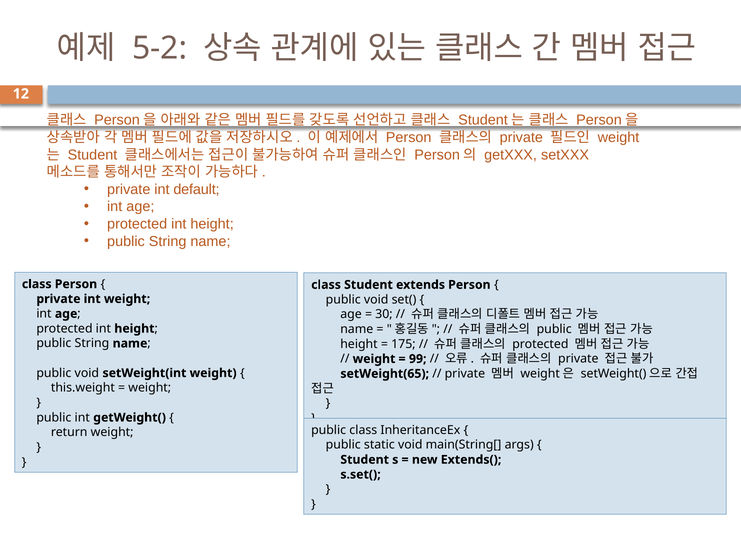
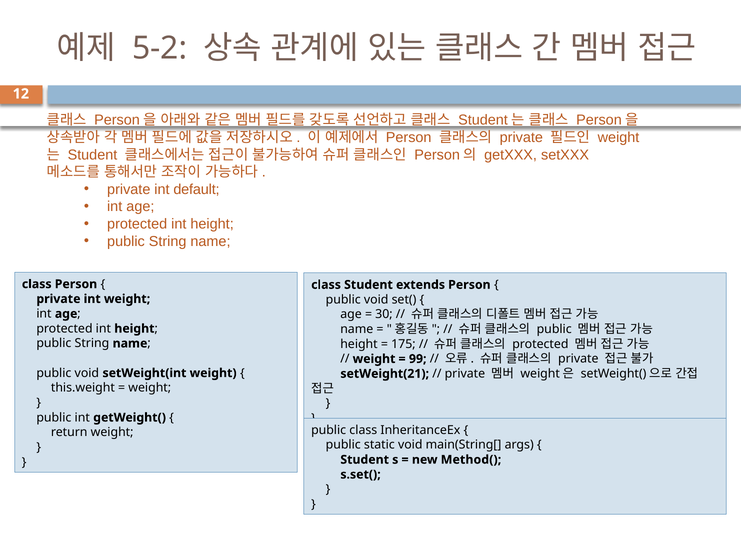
setWeight(65: setWeight(65 -> setWeight(21
Extends(: Extends( -> Method(
